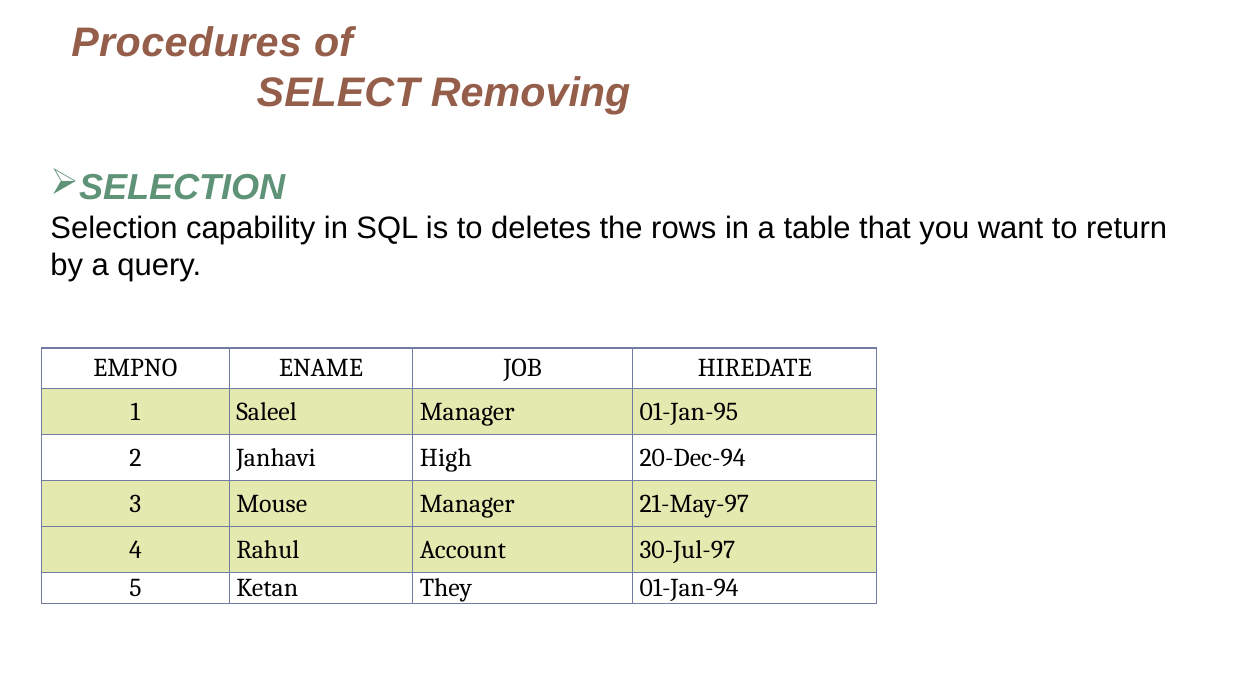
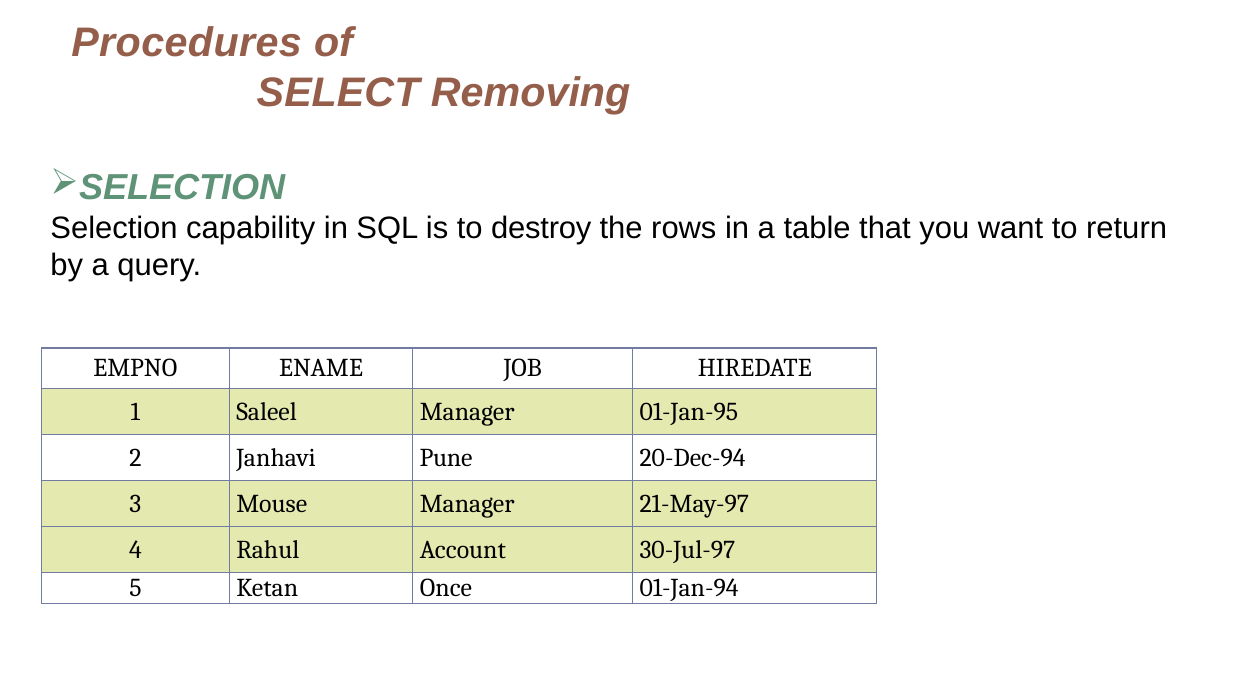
deletes: deletes -> destroy
High: High -> Pune
They: They -> Once
